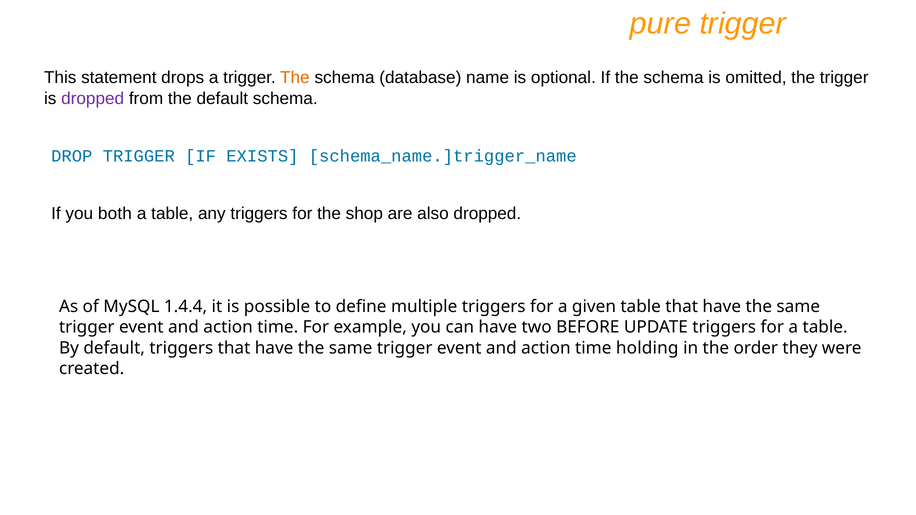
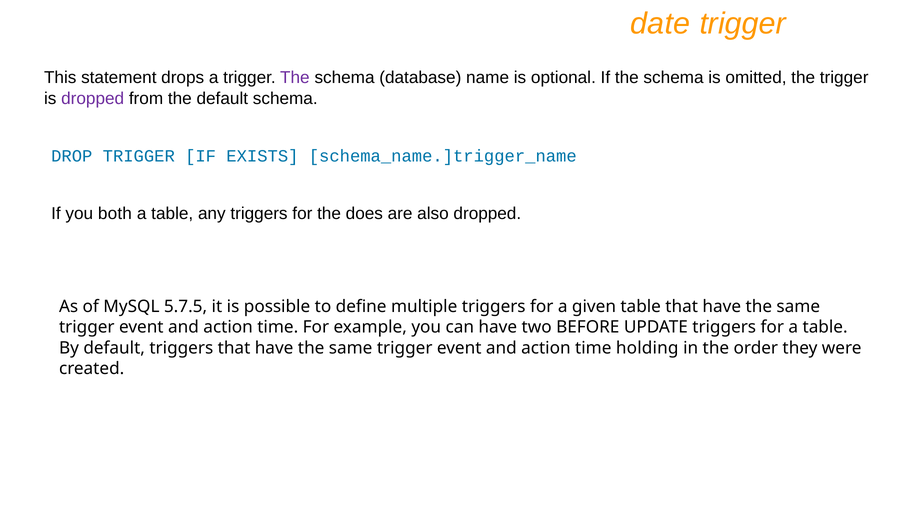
pure: pure -> date
The at (295, 78) colour: orange -> purple
shop: shop -> does
1.4.4: 1.4.4 -> 5.7.5
